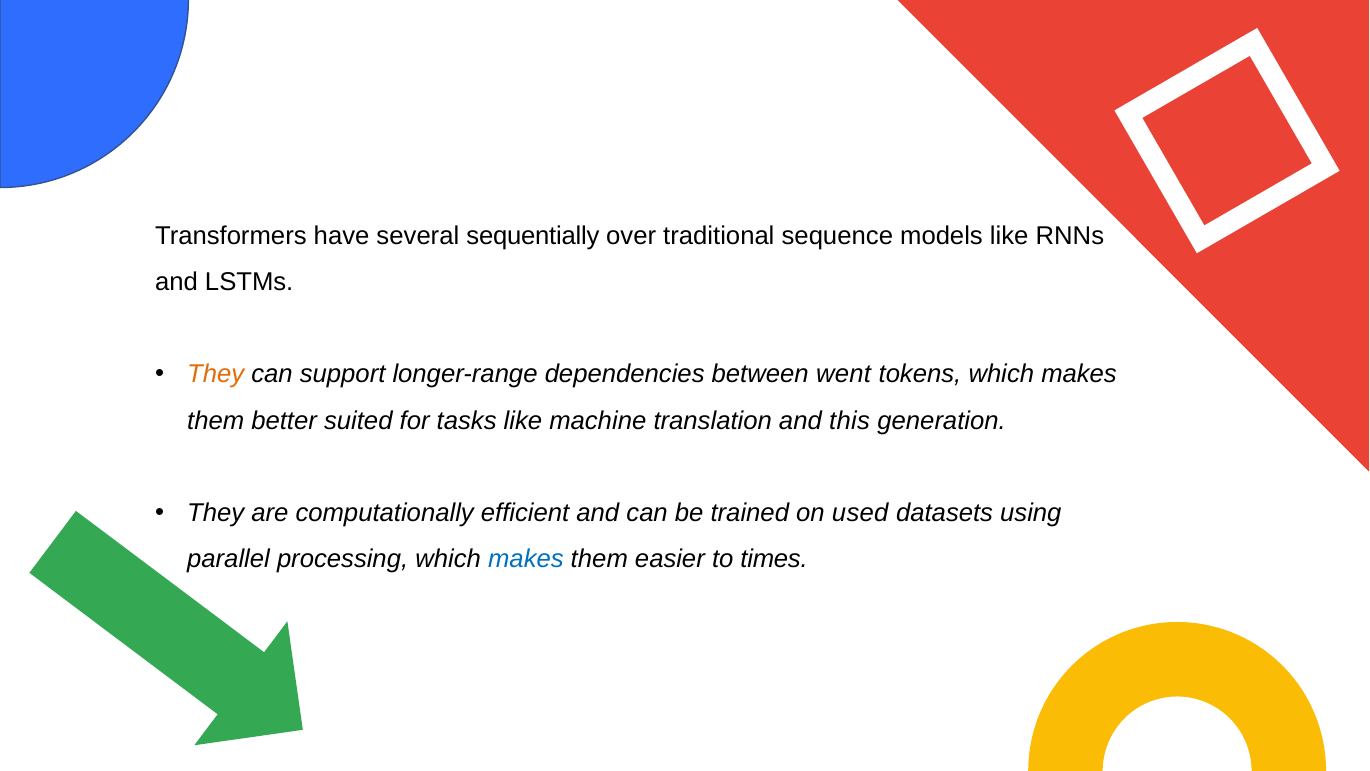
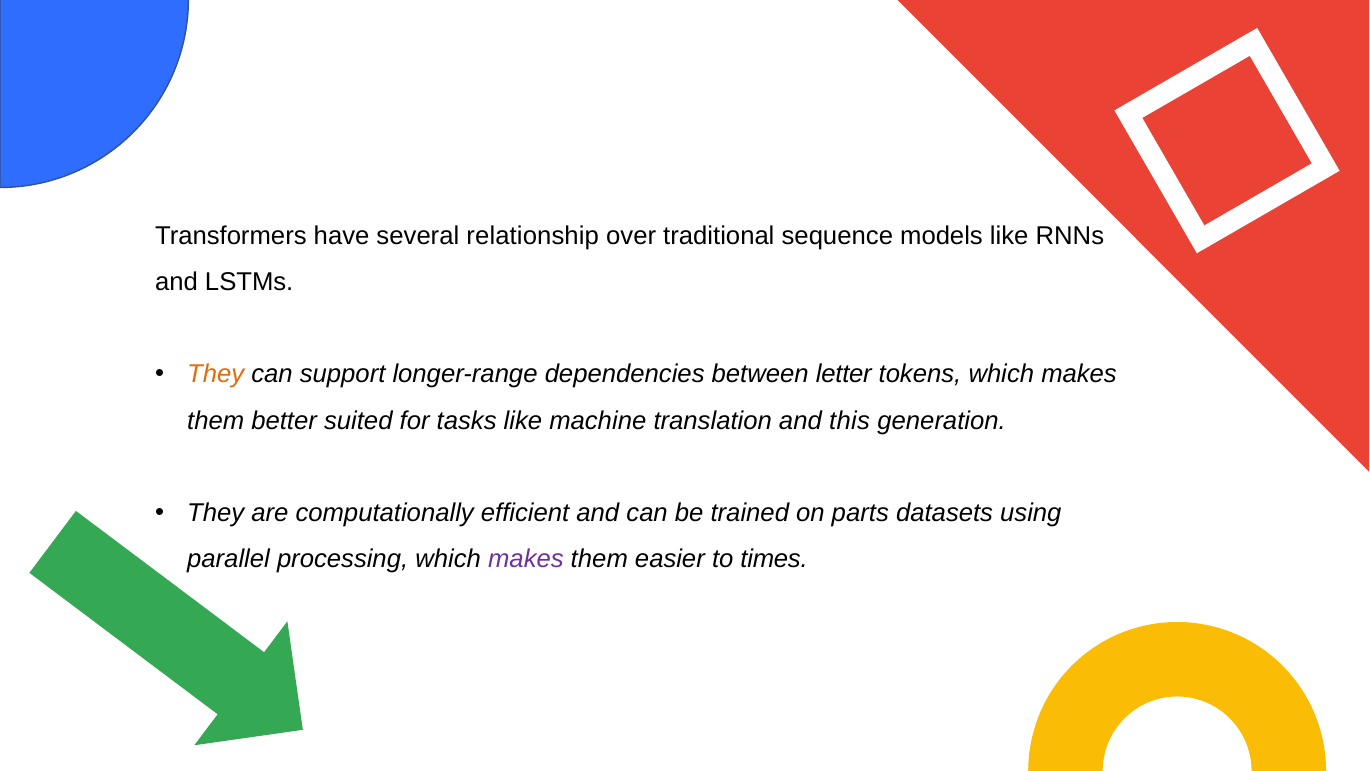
sequentially: sequentially -> relationship
went: went -> letter
used: used -> parts
makes at (526, 559) colour: blue -> purple
